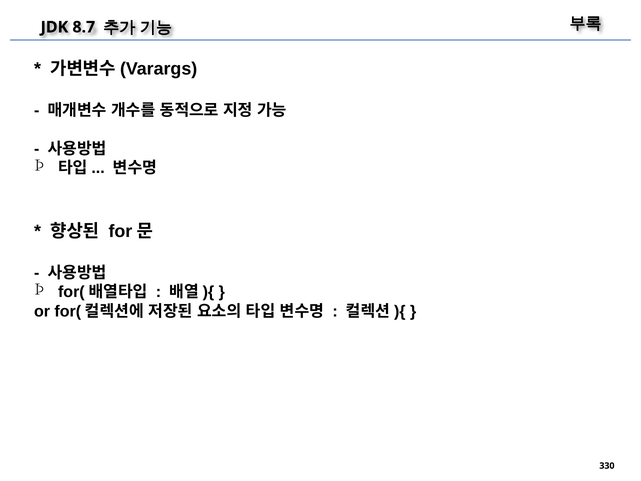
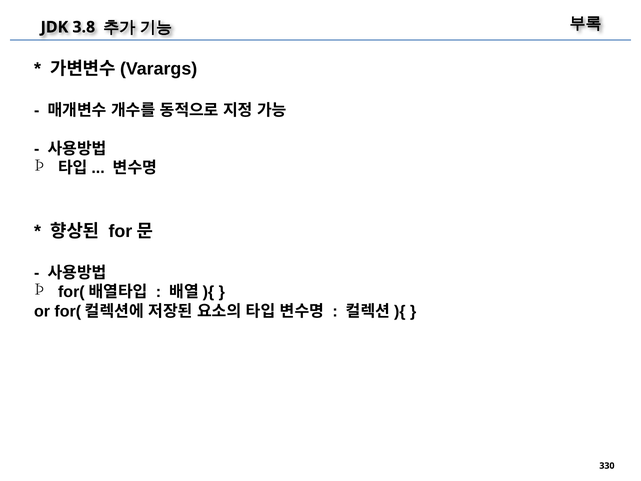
8.7: 8.7 -> 3.8
